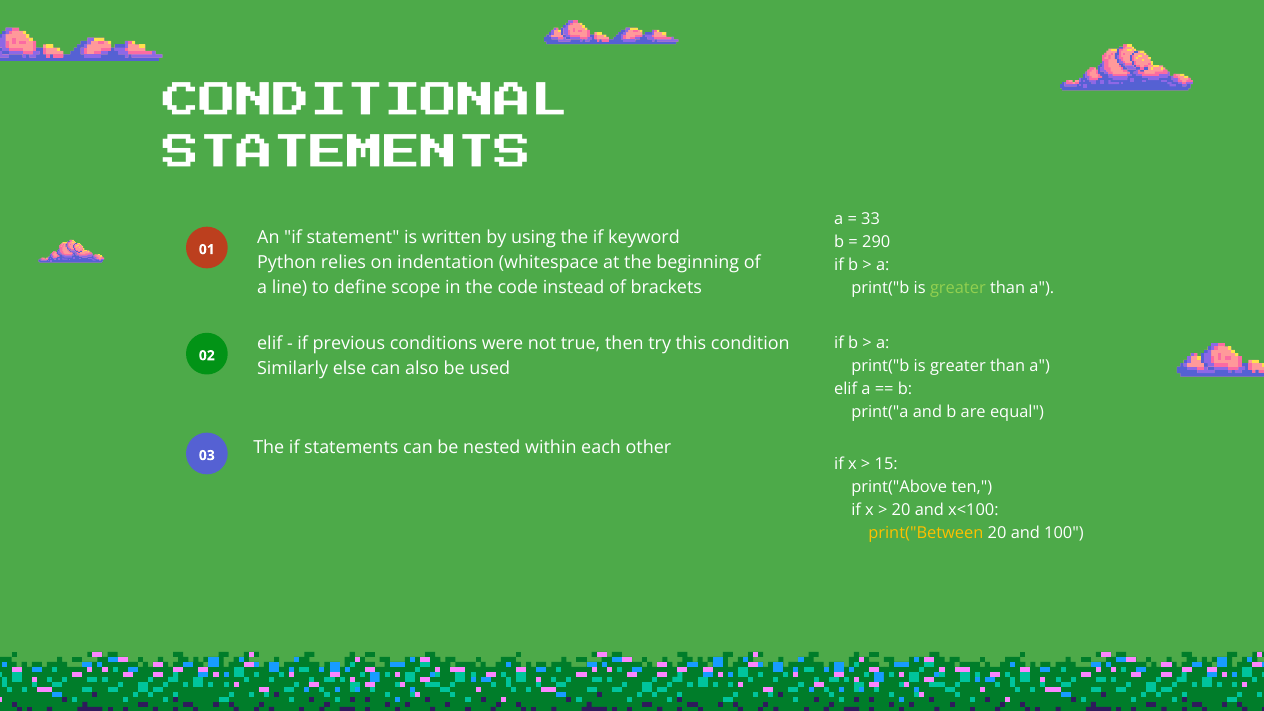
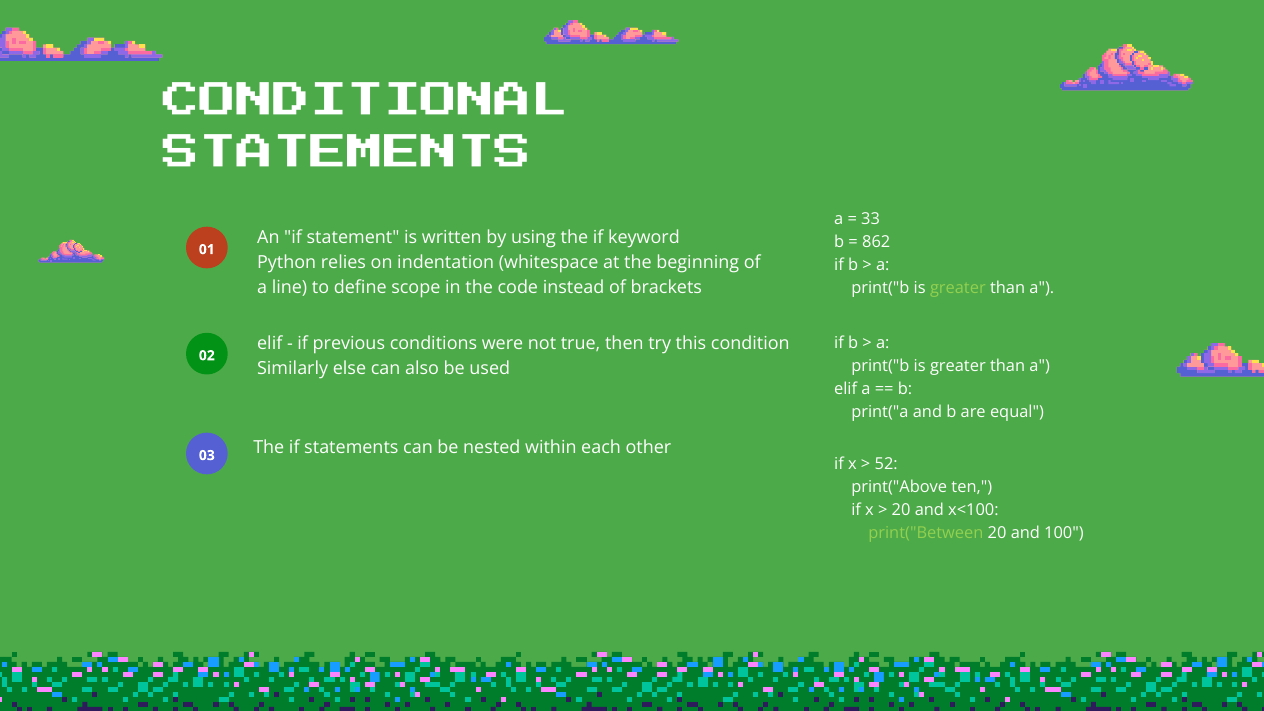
290: 290 -> 862
15: 15 -> 52
print("Between colour: yellow -> light green
